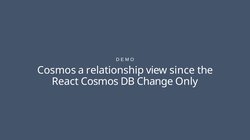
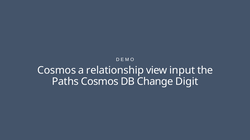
since: since -> input
React: React -> Paths
Only: Only -> Digit
